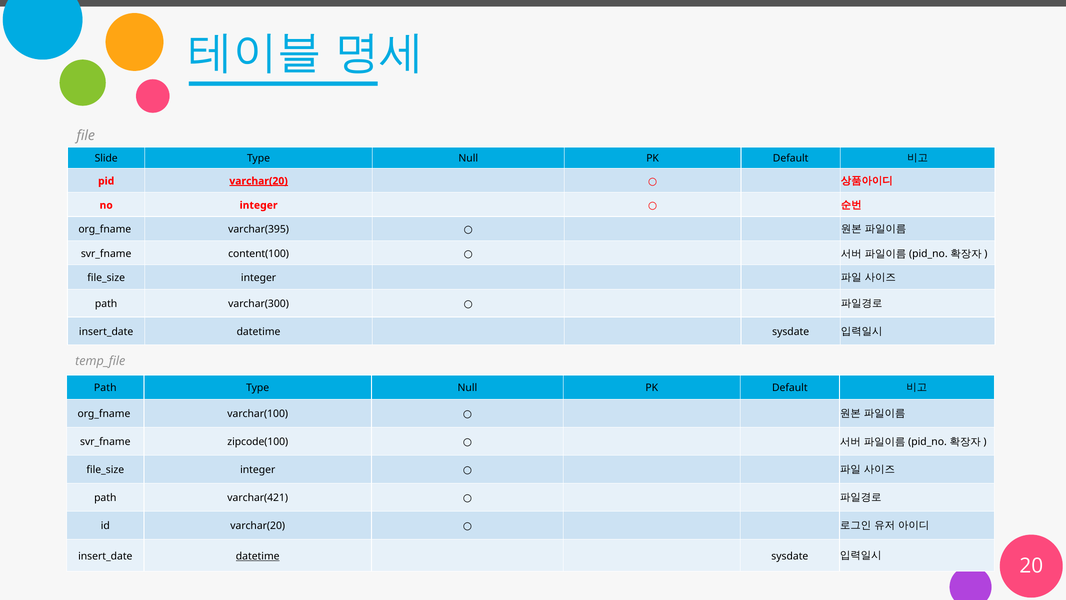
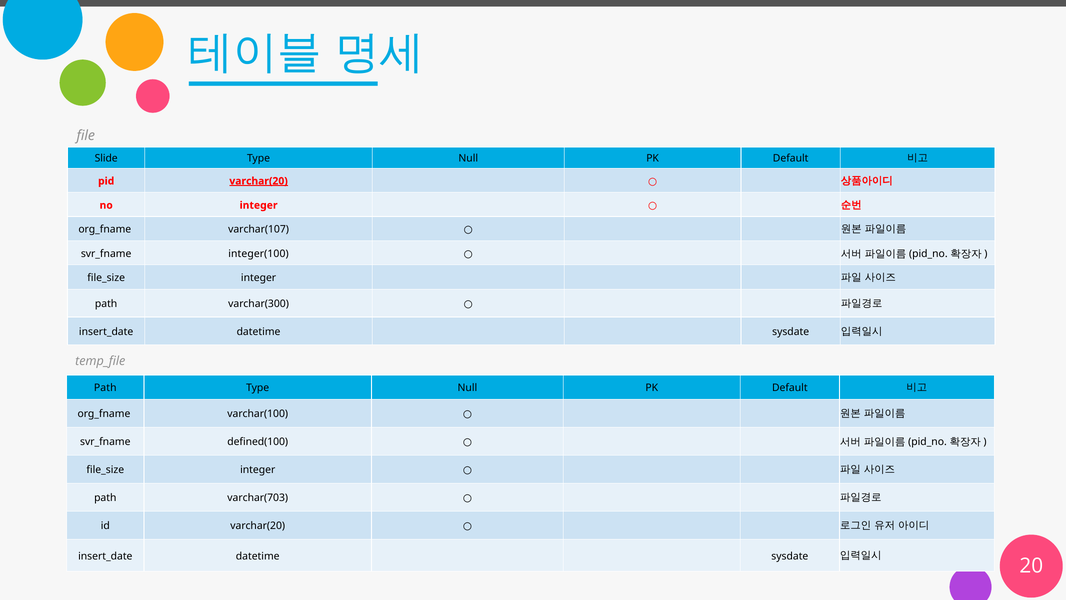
varchar(395: varchar(395 -> varchar(107
content(100: content(100 -> integer(100
zipcode(100: zipcode(100 -> defined(100
varchar(421: varchar(421 -> varchar(703
datetime at (258, 556) underline: present -> none
